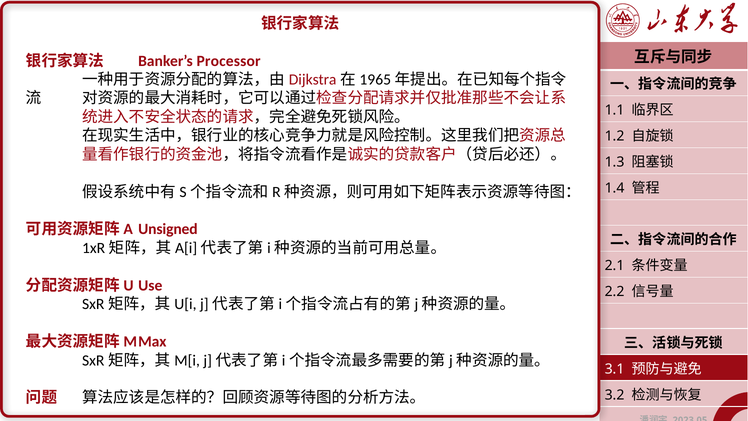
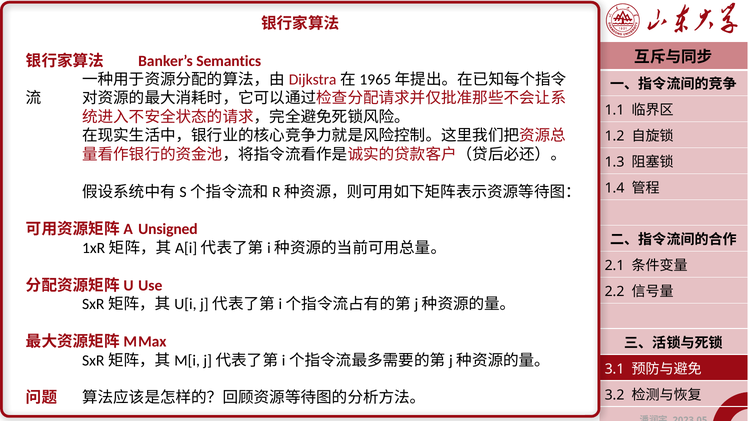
Processor: Processor -> Semantics
